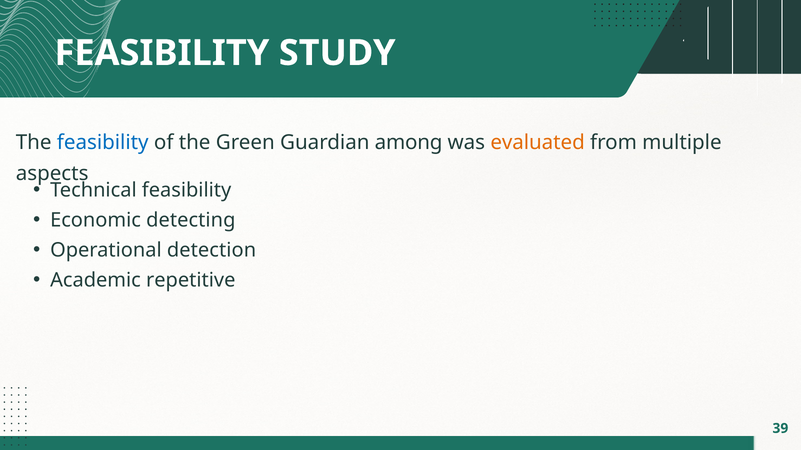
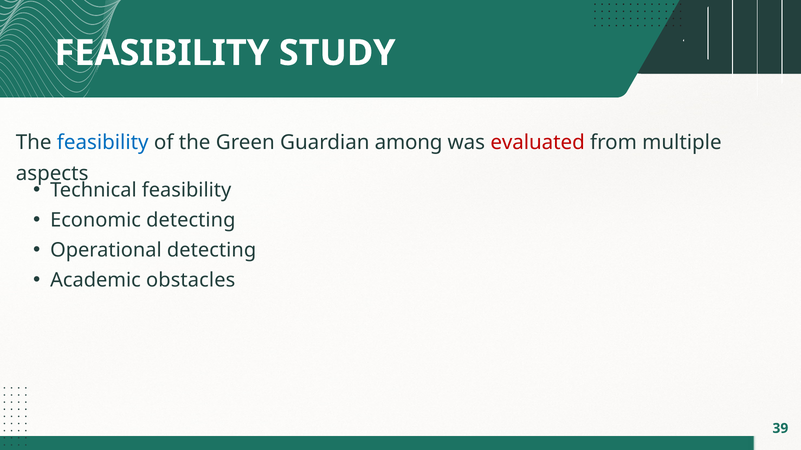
evaluated colour: orange -> red
Operational detection: detection -> detecting
repetitive: repetitive -> obstacles
